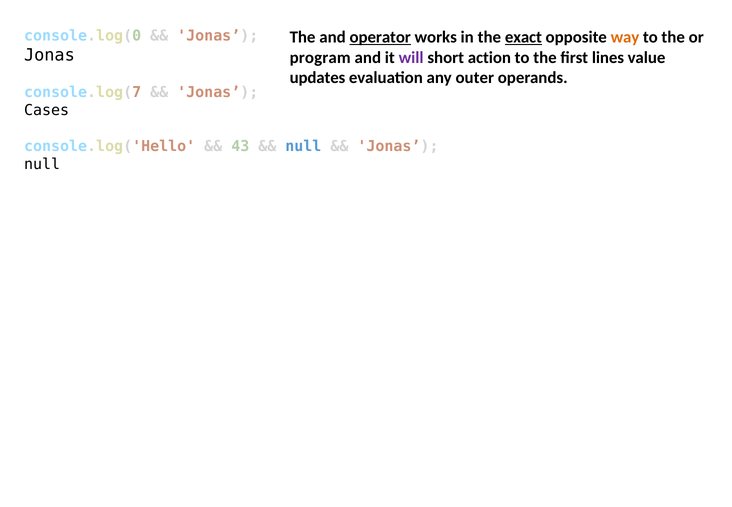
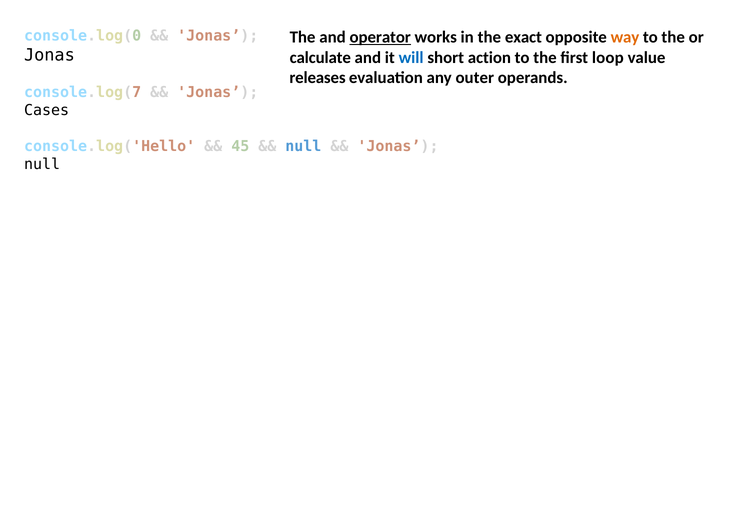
exact underline: present -> none
program: program -> calculate
will colour: purple -> blue
lines: lines -> loop
updates: updates -> releases
43: 43 -> 45
